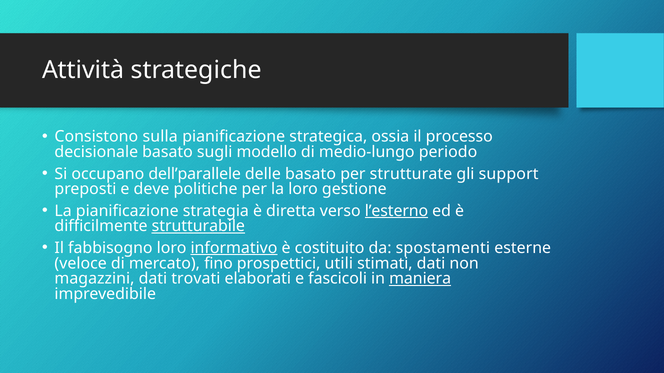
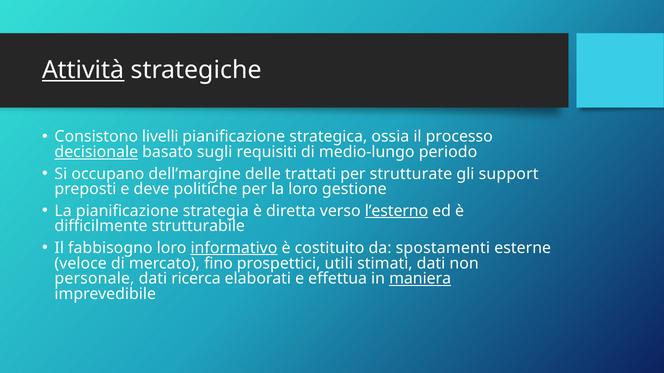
Attività underline: none -> present
sulla: sulla -> livelli
decisionale underline: none -> present
modello: modello -> requisiti
dell’parallele: dell’parallele -> dell’margine
delle basato: basato -> trattati
strutturabile underline: present -> none
magazzini: magazzini -> personale
trovati: trovati -> ricerca
fascicoli: fascicoli -> effettua
